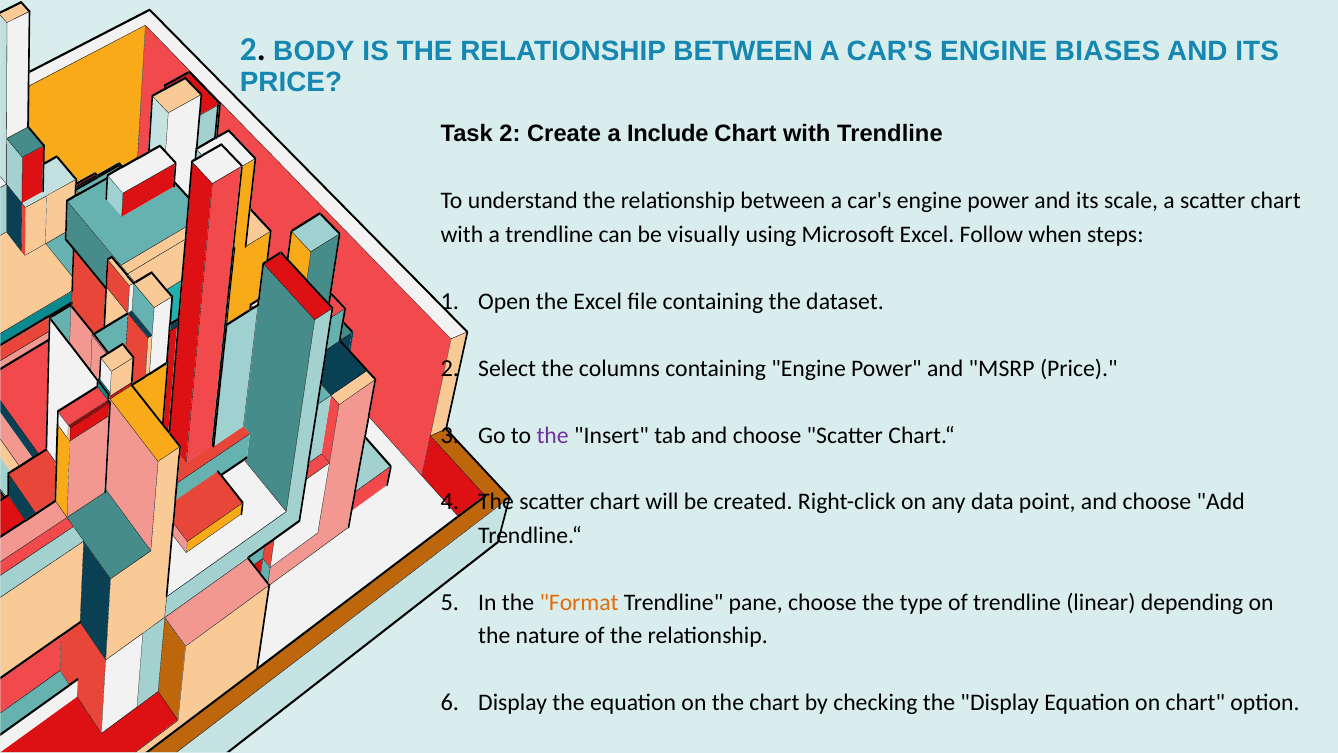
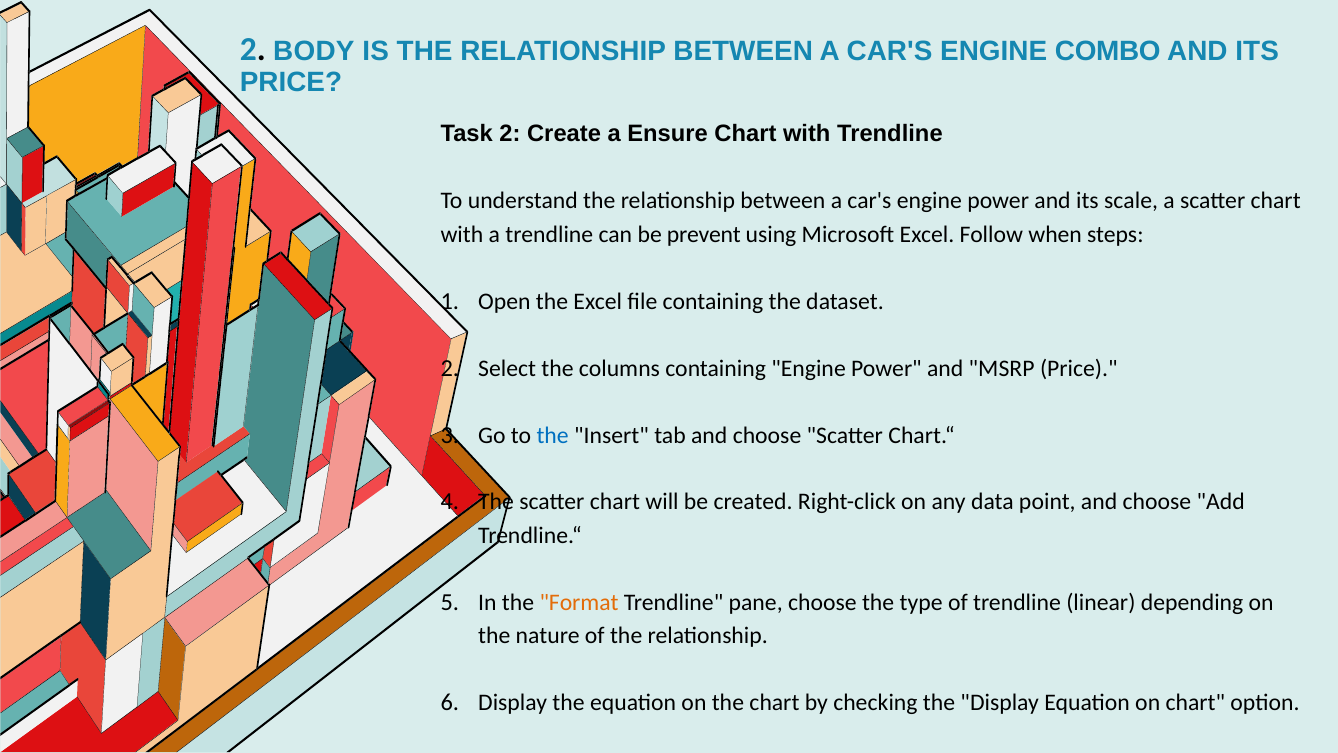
BIASES: BIASES -> COMBO
Include: Include -> Ensure
visually: visually -> prevent
the at (553, 435) colour: purple -> blue
